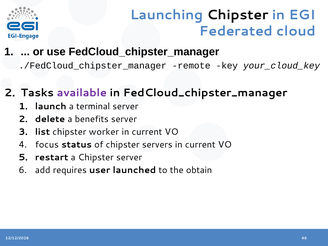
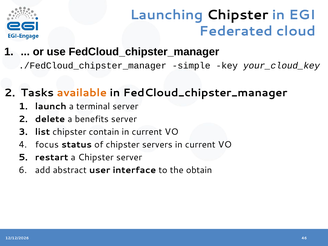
remote: remote -> simple
available colour: purple -> orange
worker: worker -> contain
requires: requires -> abstract
launched: launched -> interface
